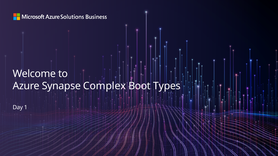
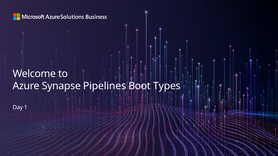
Complex: Complex -> Pipelines
